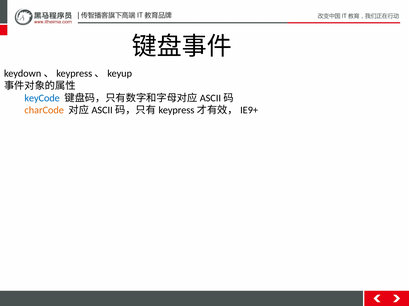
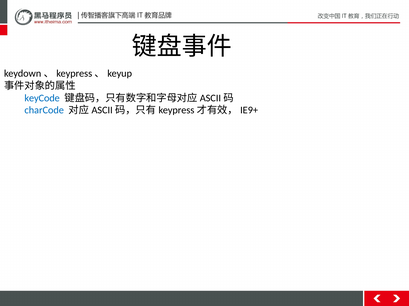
charCode colour: orange -> blue
